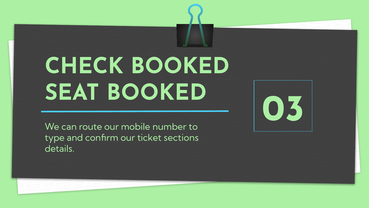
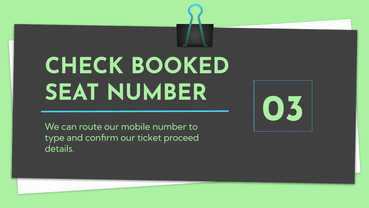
SEAT BOOKED: BOOKED -> NUMBER
sections: sections -> proceed
